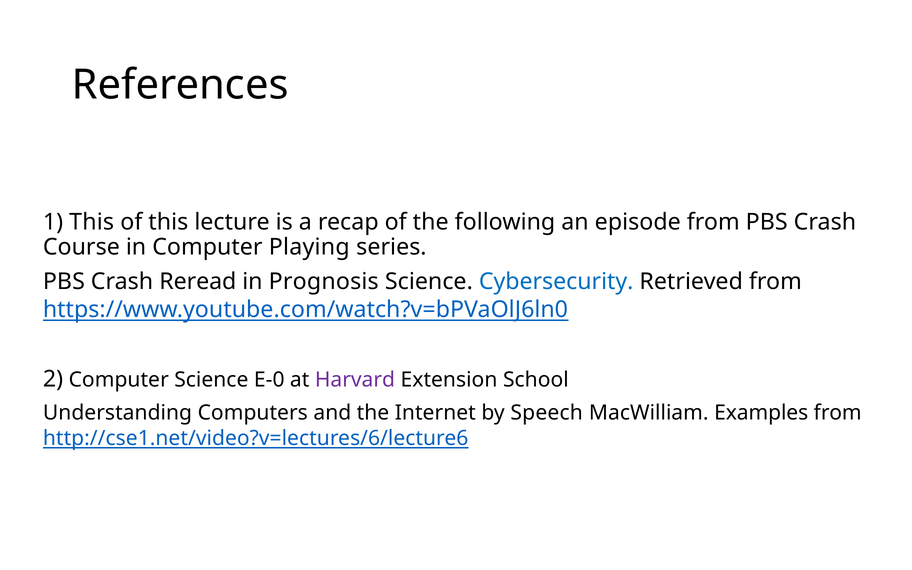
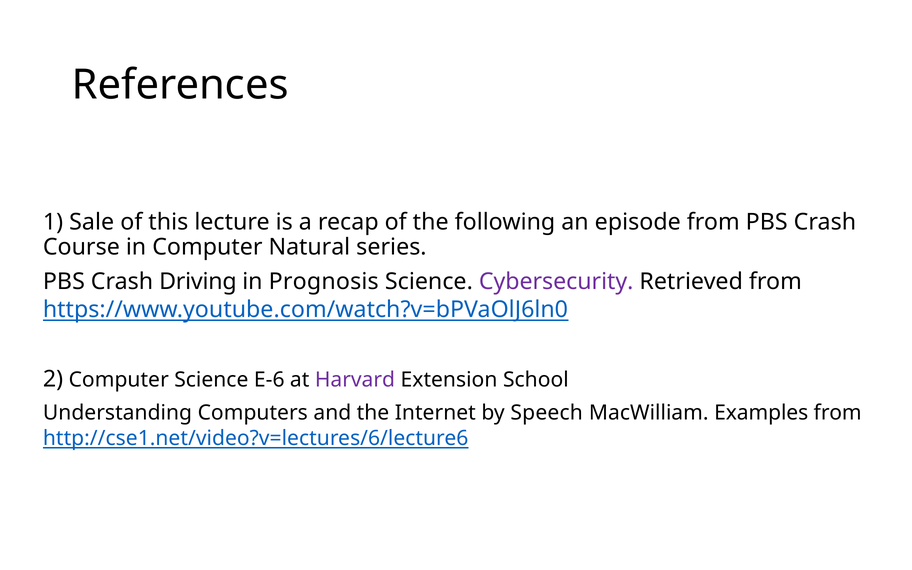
1 This: This -> Sale
Playing: Playing -> Natural
Reread: Reread -> Driving
Cybersecurity colour: blue -> purple
E-0: E-0 -> E-6
